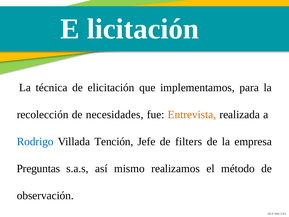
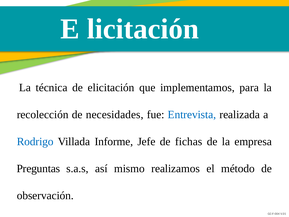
Entrevista colour: orange -> blue
Tención: Tención -> Informe
filters: filters -> fichas
